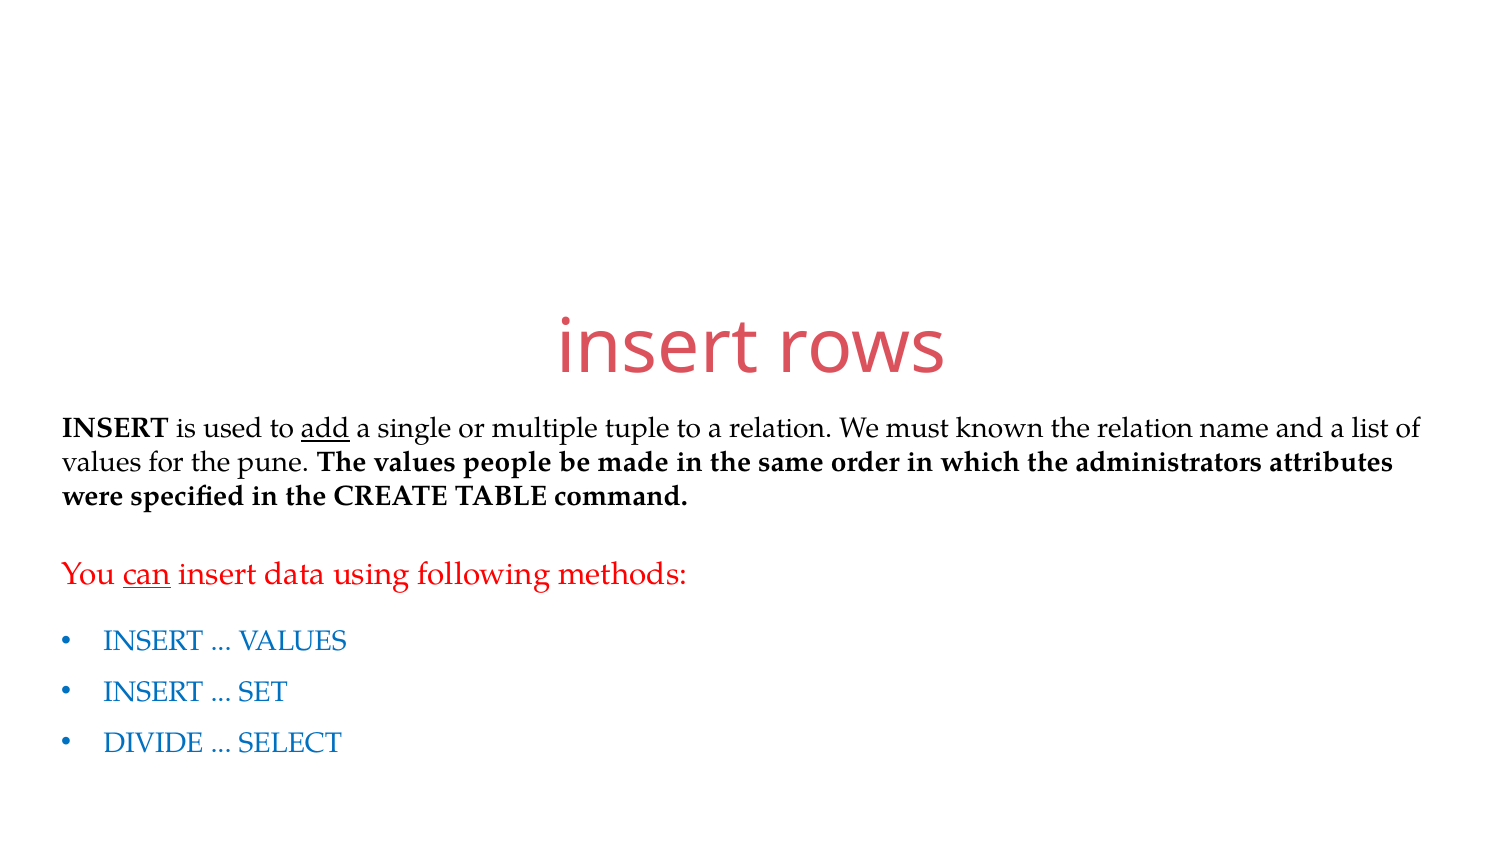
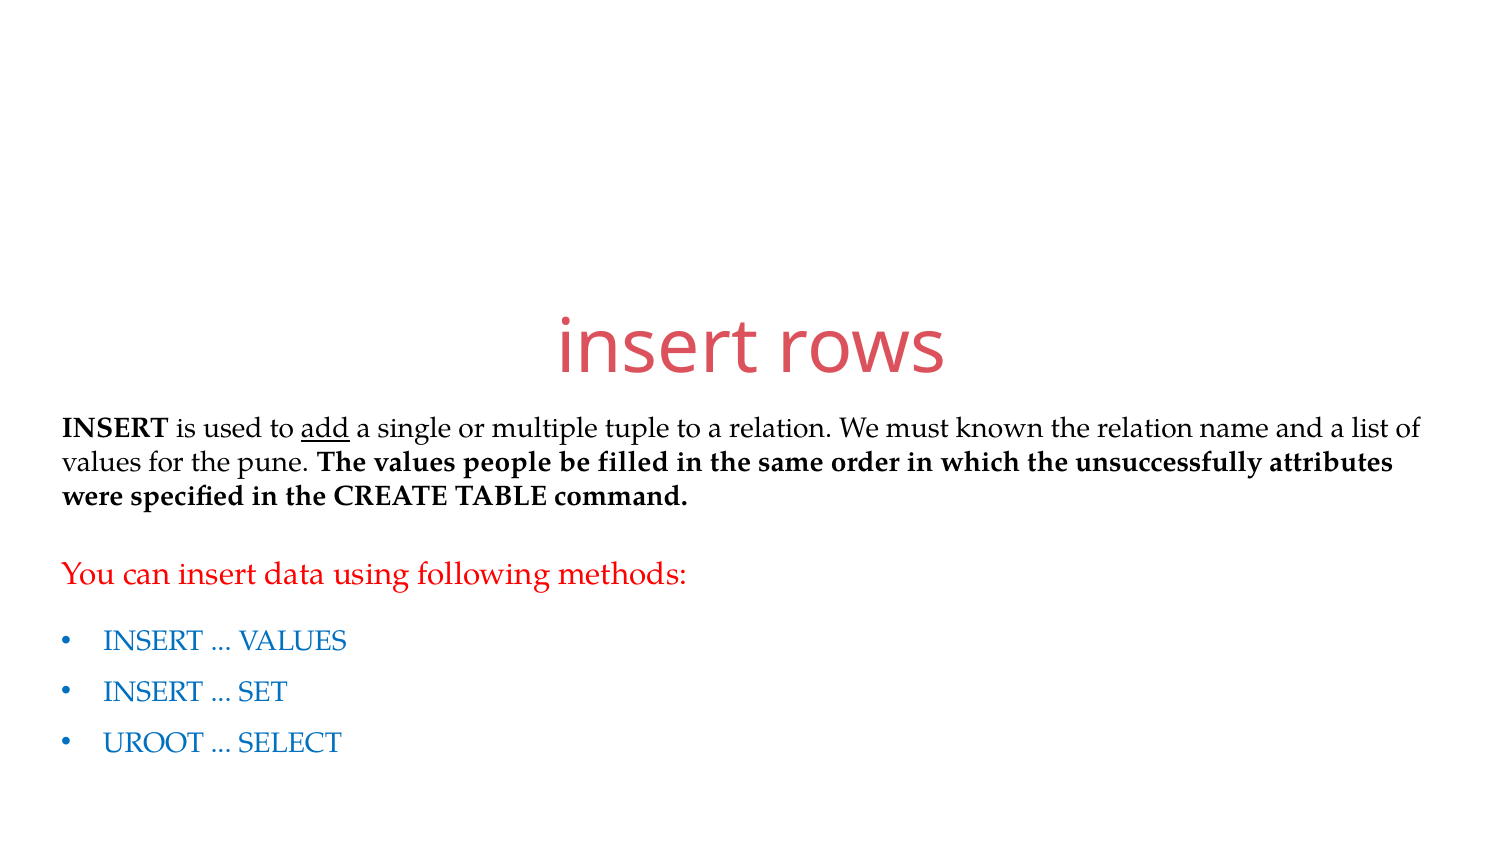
made: made -> filled
administrators: administrators -> unsuccessfully
can underline: present -> none
DIVIDE: DIVIDE -> UROOT
